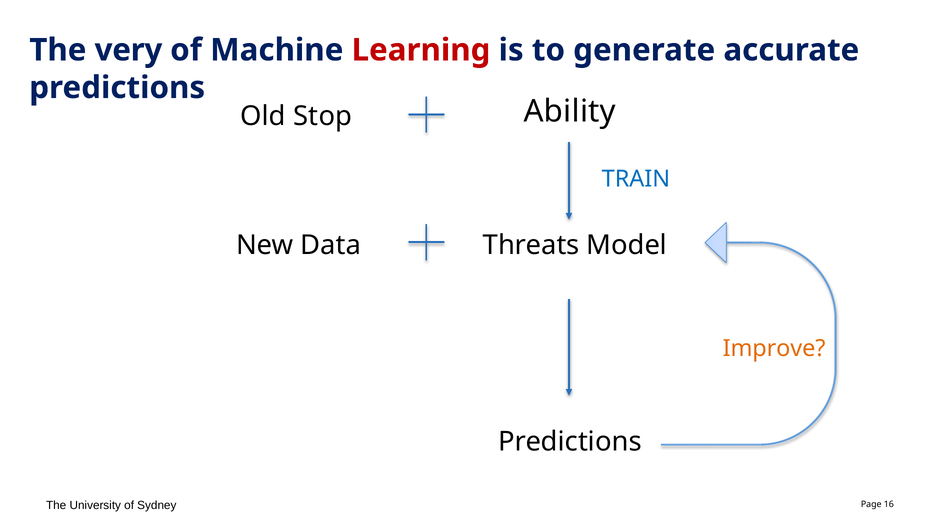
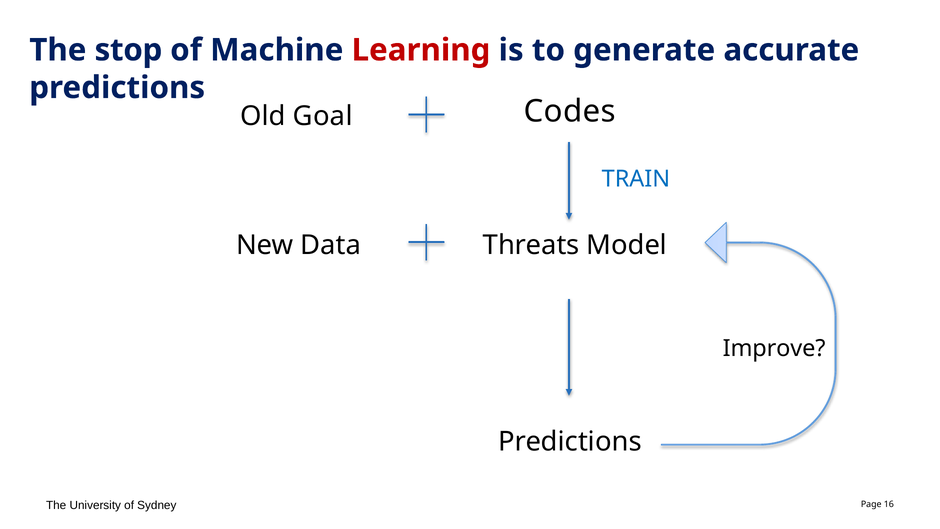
very: very -> stop
Ability: Ability -> Codes
Stop: Stop -> Goal
Improve colour: orange -> black
